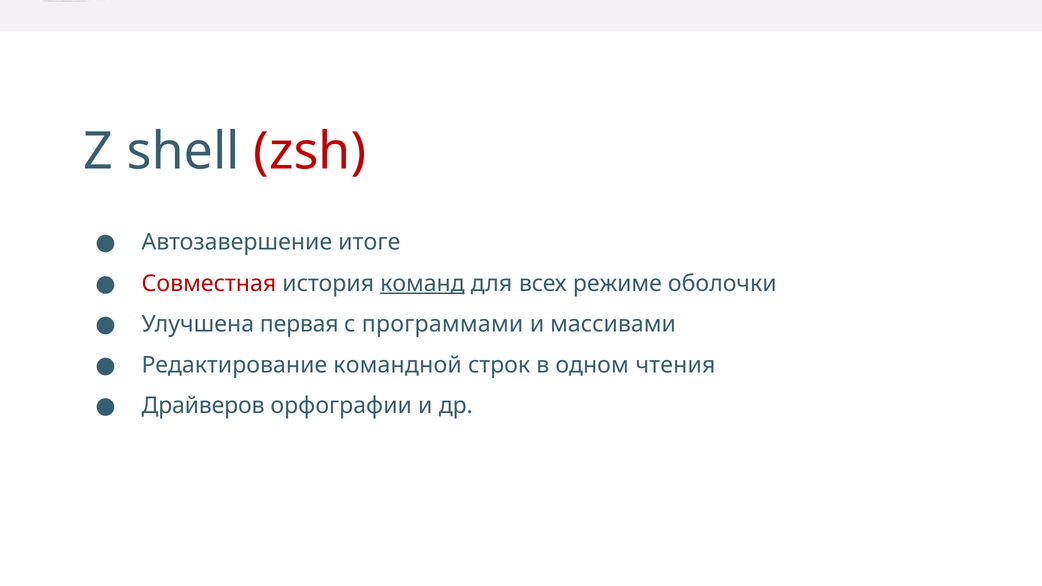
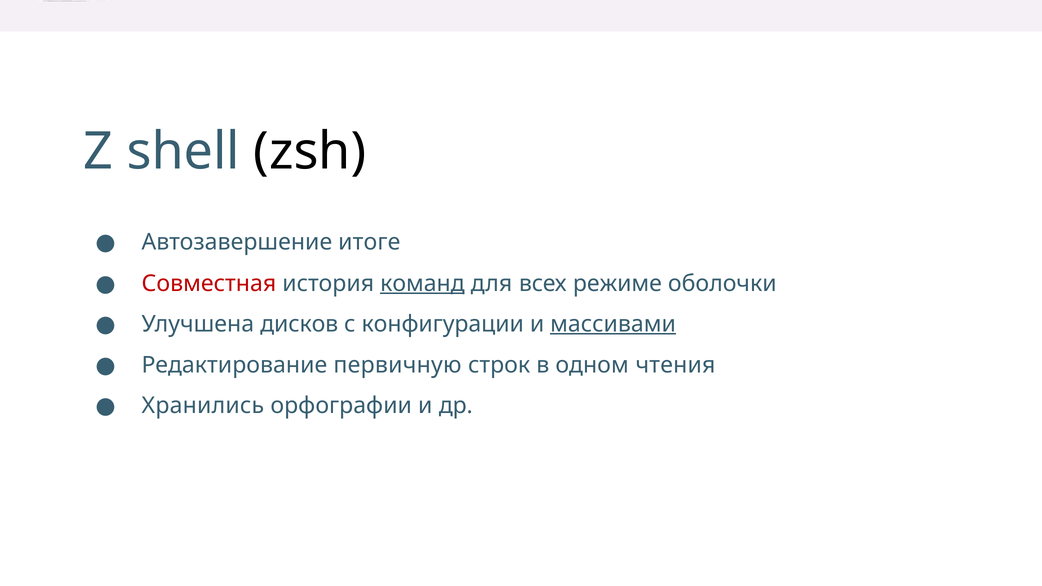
zsh colour: red -> black
первая: первая -> дисков
программами: программами -> конфигурации
массивами underline: none -> present
командной: командной -> первичную
Драйверов: Драйверов -> Хранились
